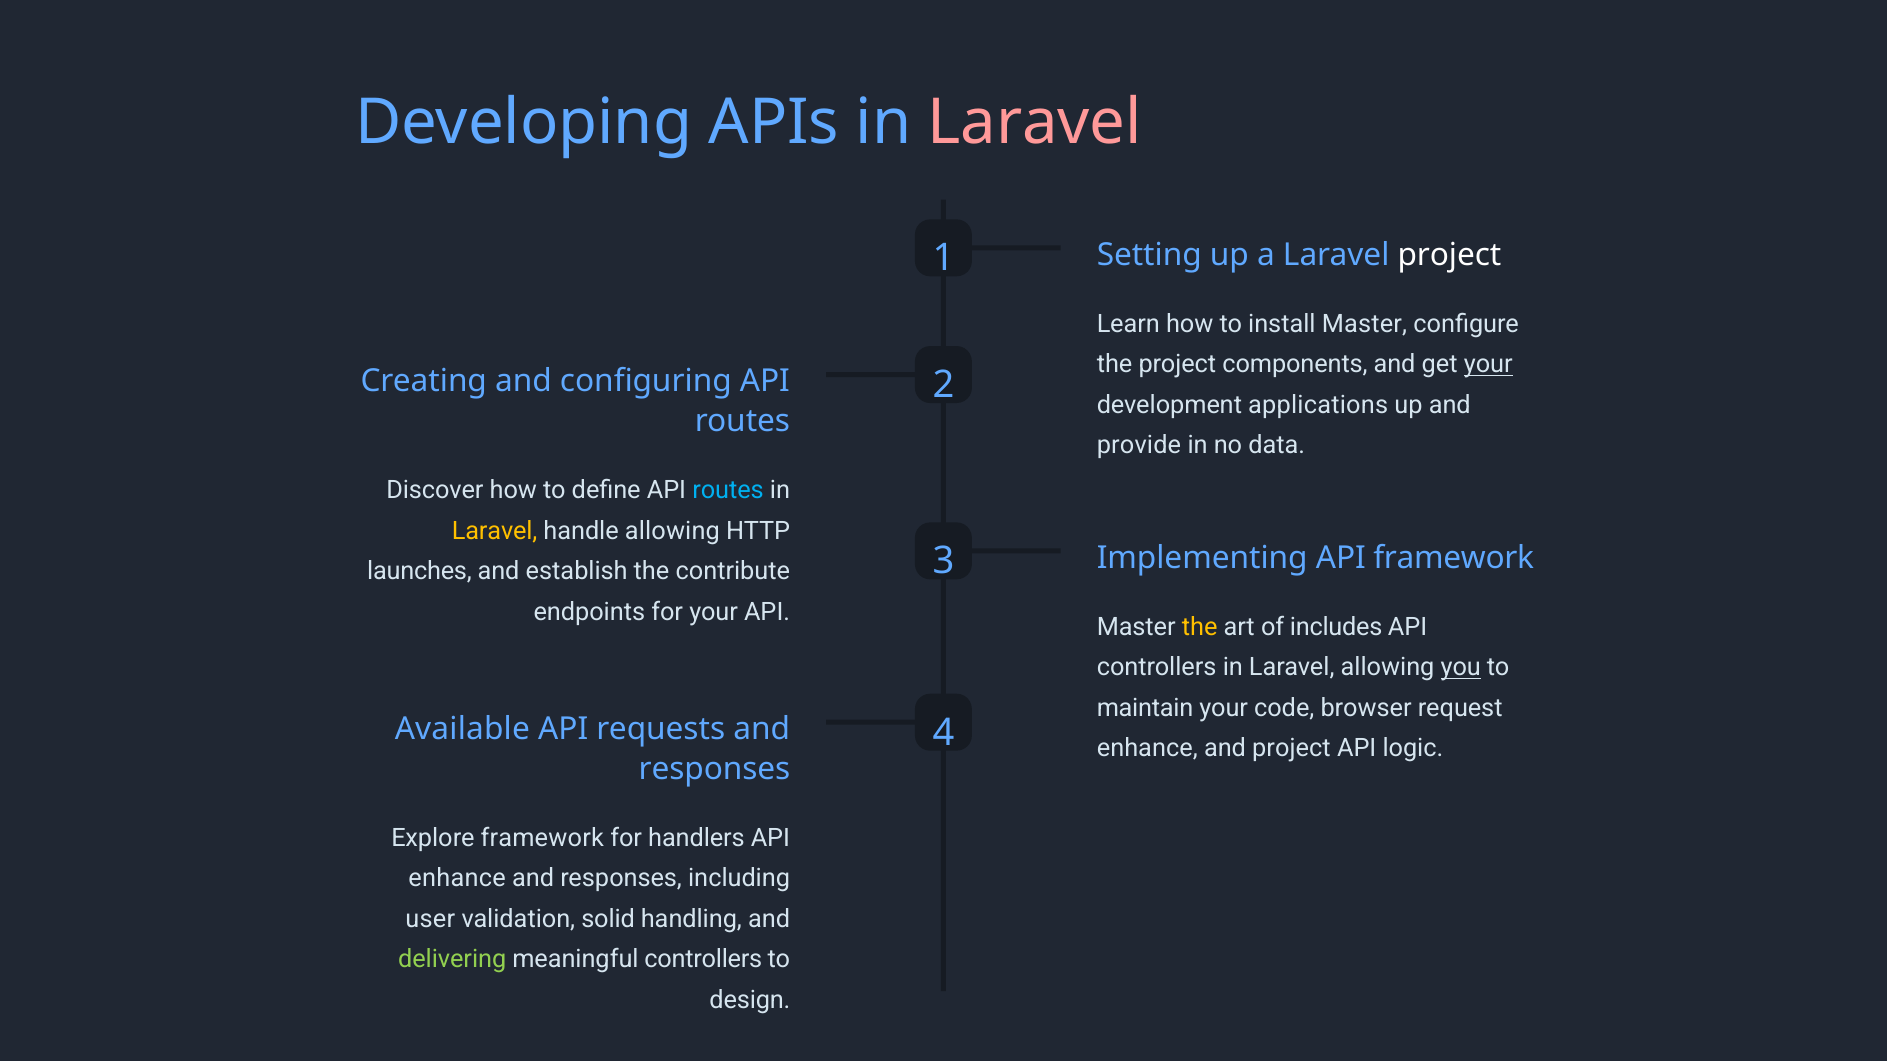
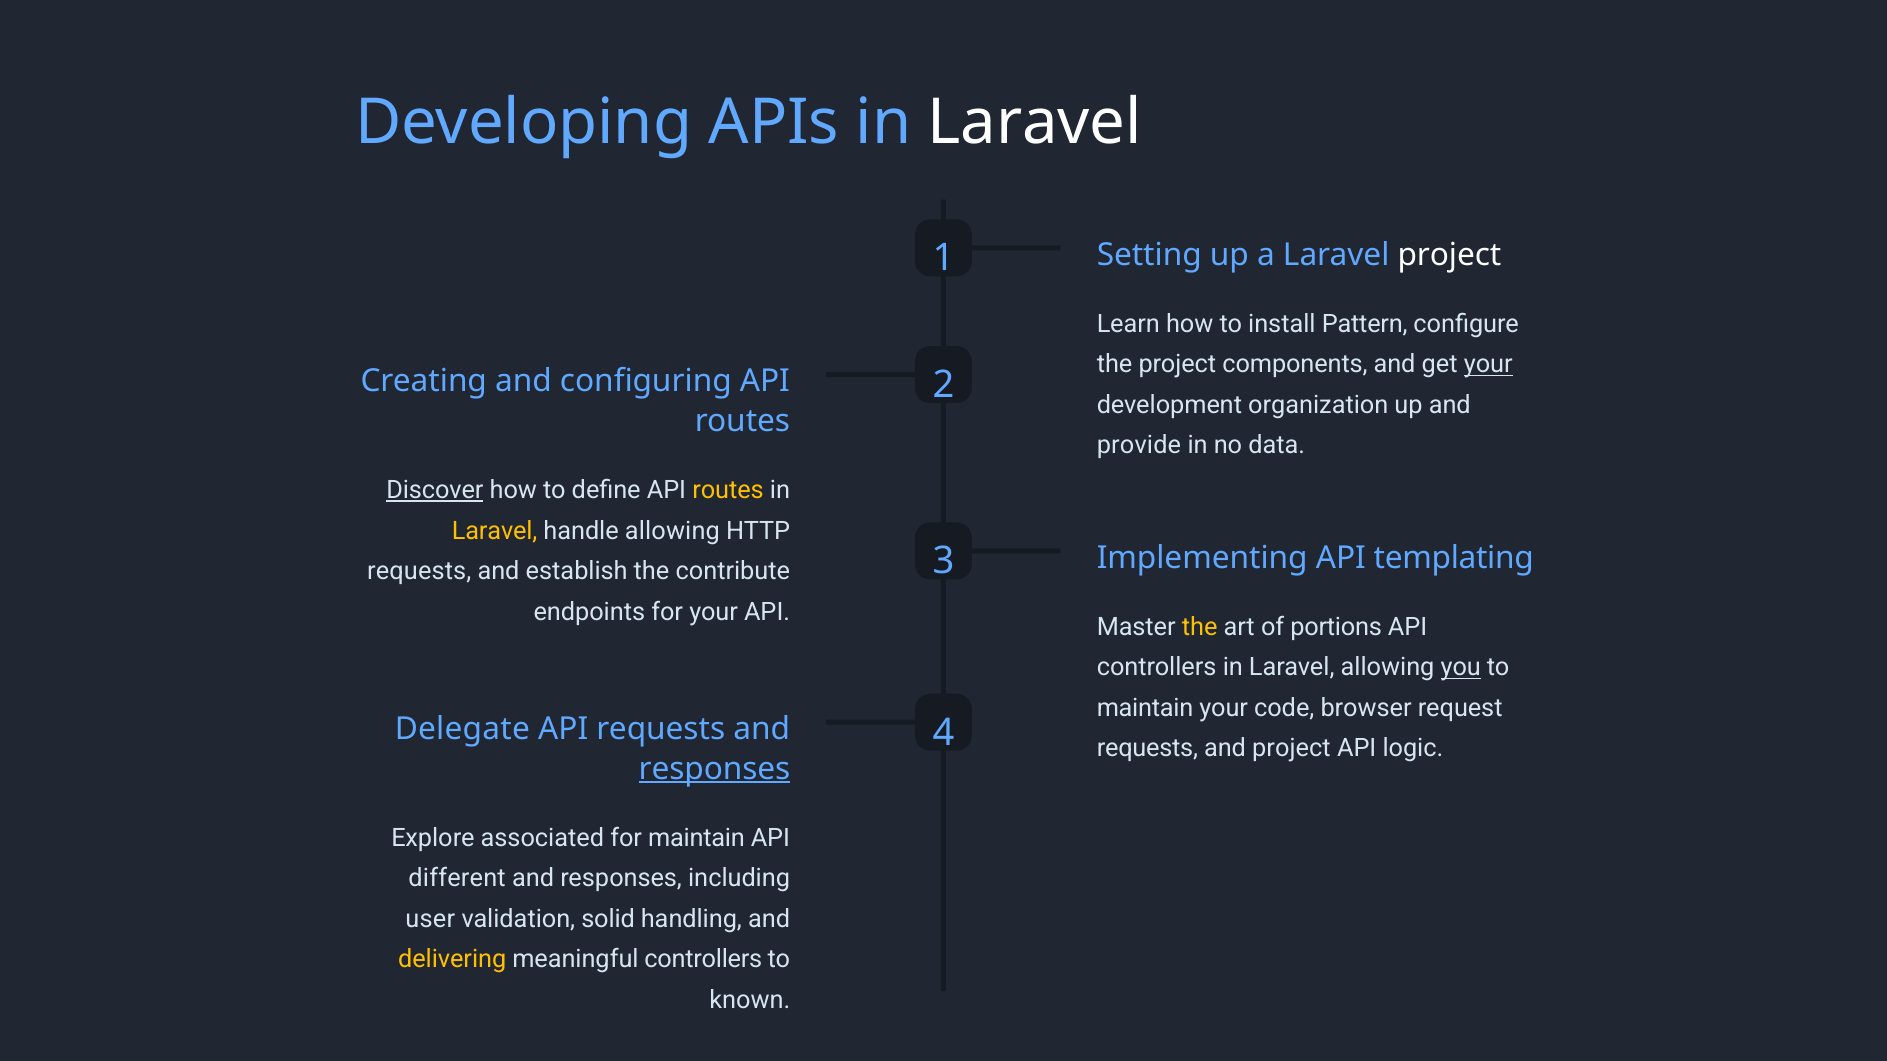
Laravel at (1035, 122) colour: pink -> white
install Master: Master -> Pattern
applications: applications -> organization
Discover underline: none -> present
routes at (728, 490) colour: light blue -> yellow
API framework: framework -> templating
launches at (419, 571): launches -> requests
includes: includes -> portions
Available: Available -> Delegate
enhance at (1147, 749): enhance -> requests
responses at (714, 769) underline: none -> present
Explore framework: framework -> associated
for handlers: handlers -> maintain
enhance at (457, 879): enhance -> different
delivering colour: light green -> yellow
design: design -> known
